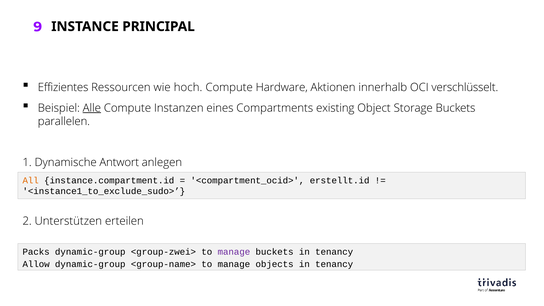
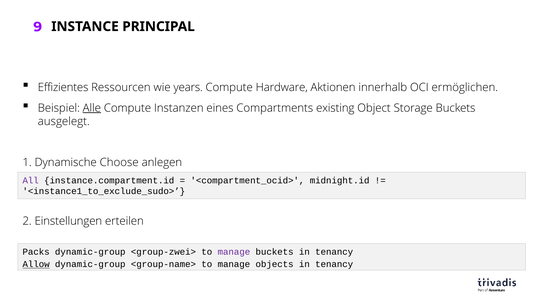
hoch: hoch -> years
verschlüsselt: verschlüsselt -> ermöglichen
parallelen: parallelen -> ausgelegt
Antwort: Antwort -> Choose
All colour: orange -> purple
erstellt.id: erstellt.id -> midnight.id
Unterstützen: Unterstützen -> Einstellungen
Allow underline: none -> present
